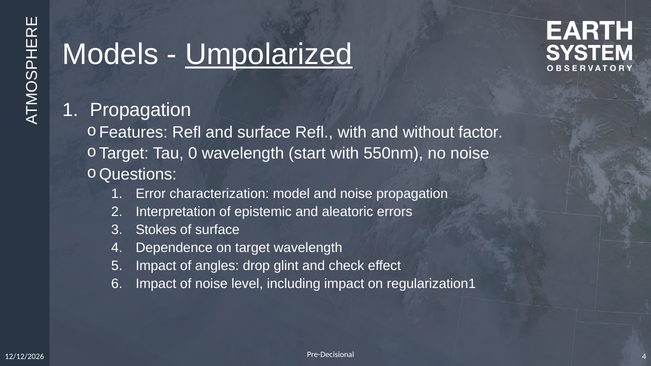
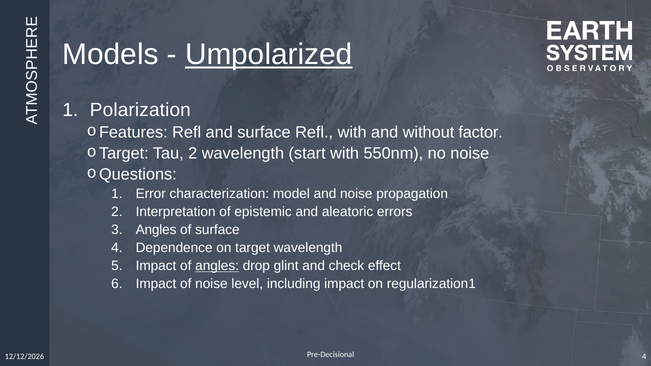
Propagation at (140, 110): Propagation -> Polarization
Tau 0: 0 -> 2
Stokes at (156, 230): Stokes -> Angles
angles at (217, 266) underline: none -> present
